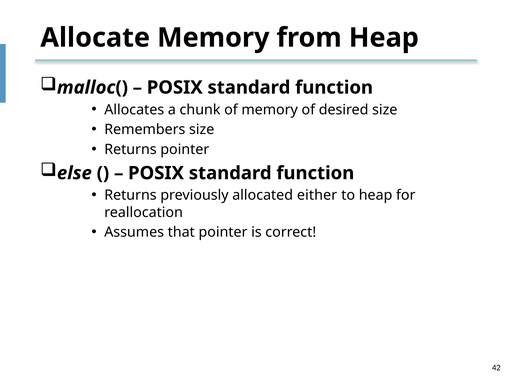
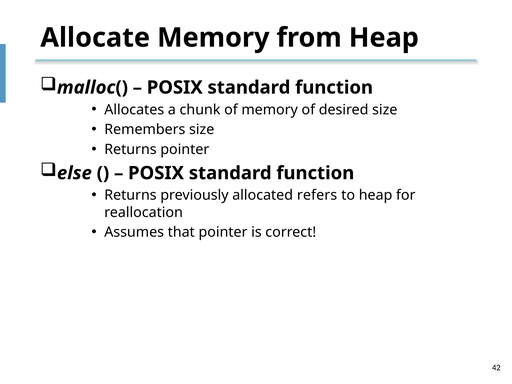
either: either -> refers
